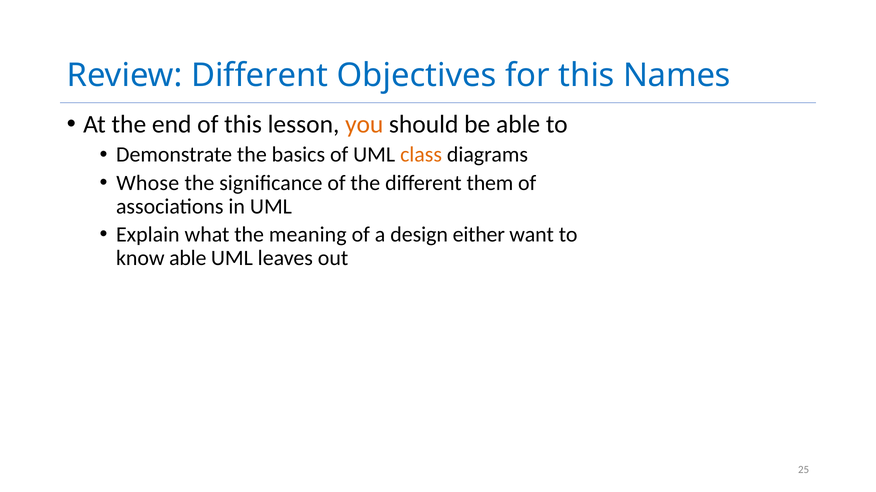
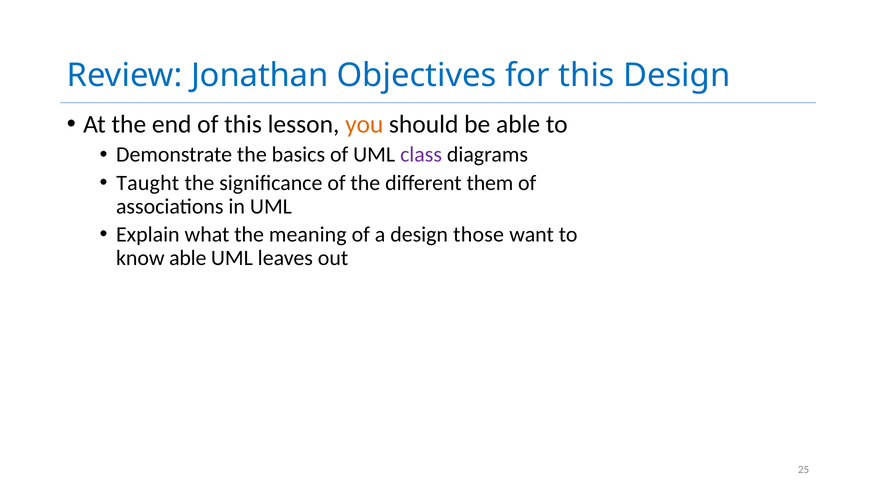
Review Different: Different -> Jonathan
this Names: Names -> Design
class colour: orange -> purple
Whose: Whose -> Taught
either: either -> those
